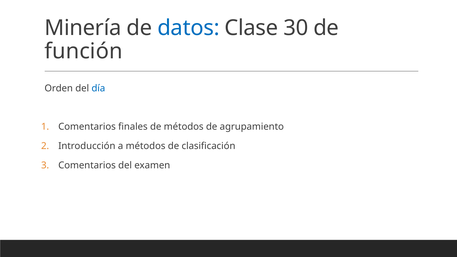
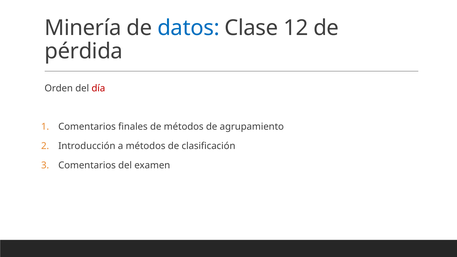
30: 30 -> 12
función: función -> pérdida
día colour: blue -> red
